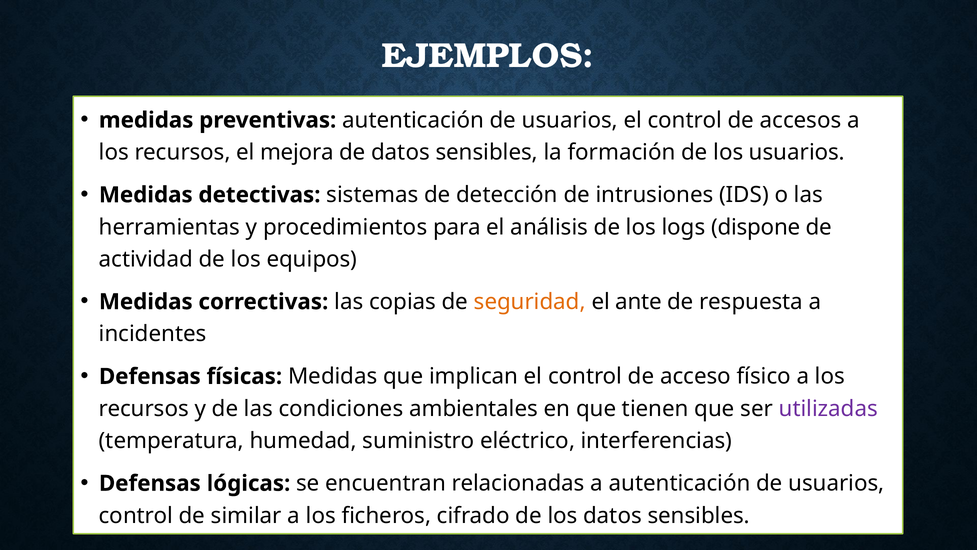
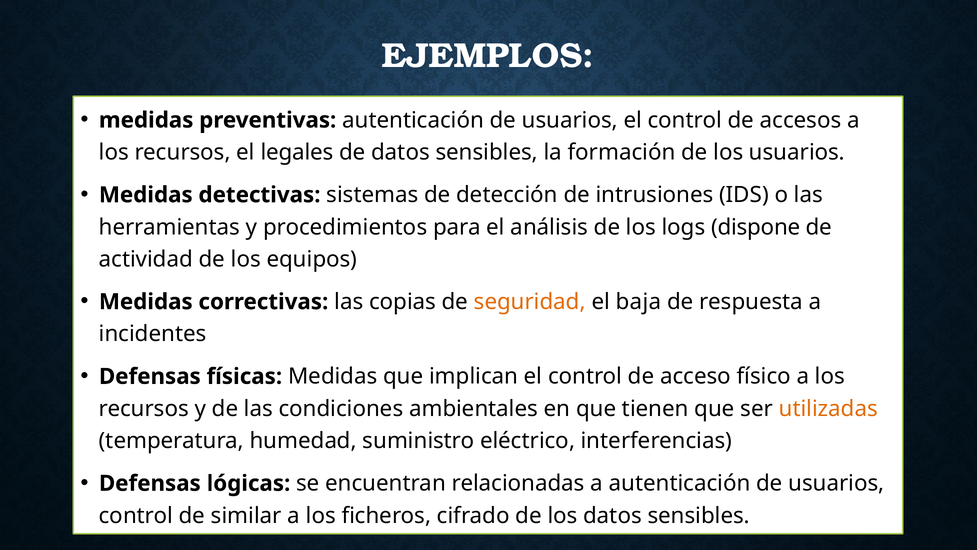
mejora: mejora -> legales
ante: ante -> baja
utilizadas colour: purple -> orange
